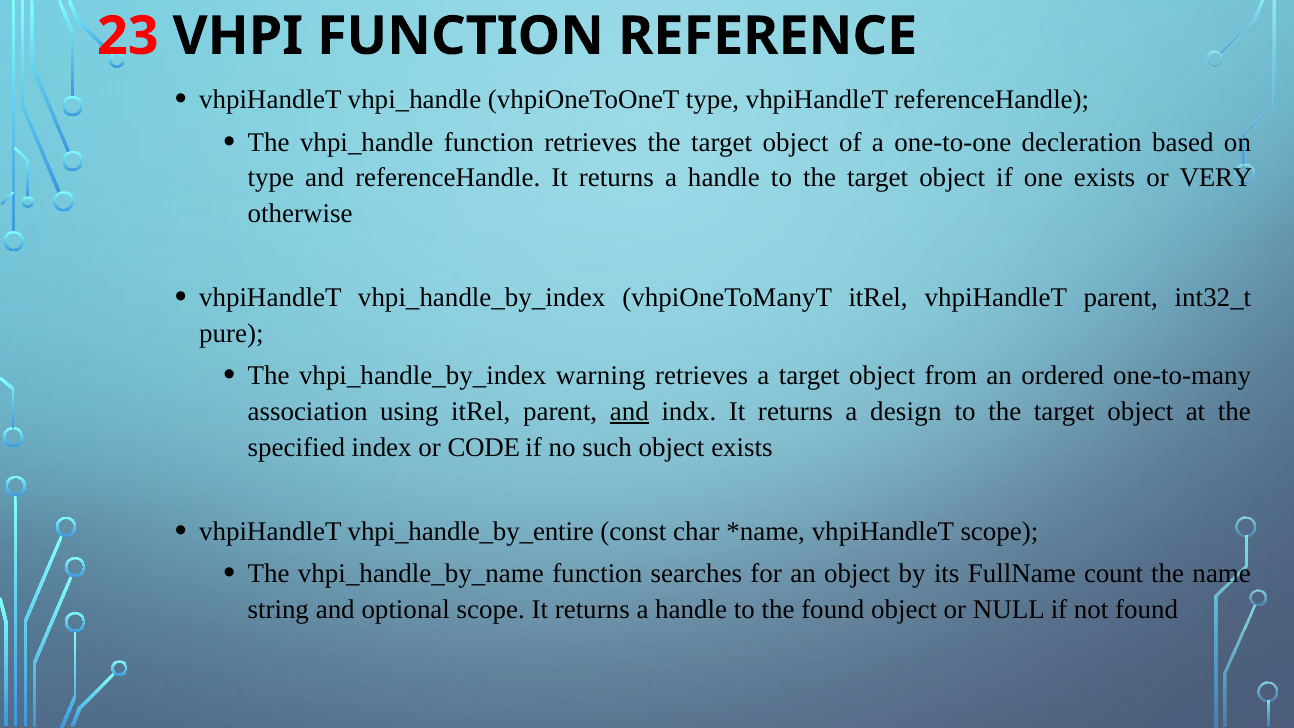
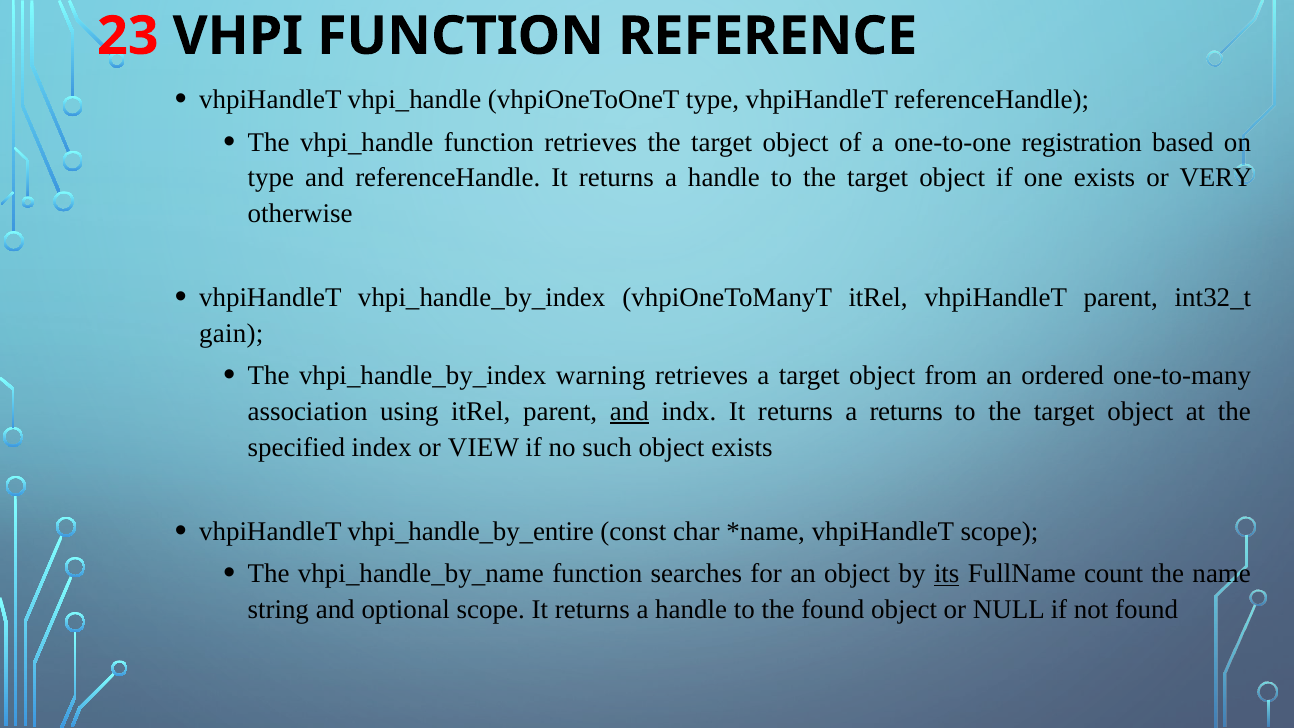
decleration: decleration -> registration
pure: pure -> gain
a design: design -> returns
CODE: CODE -> VIEW
its underline: none -> present
